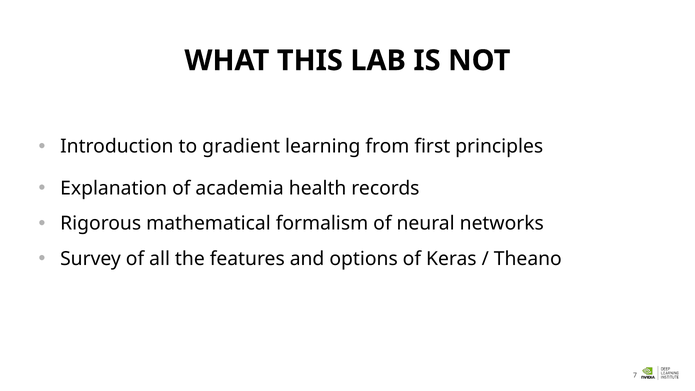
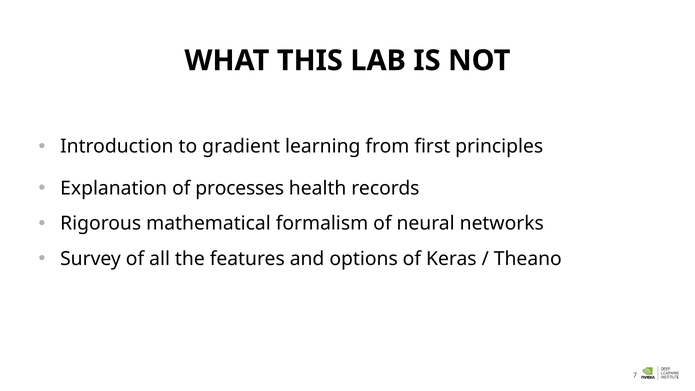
academia: academia -> processes
